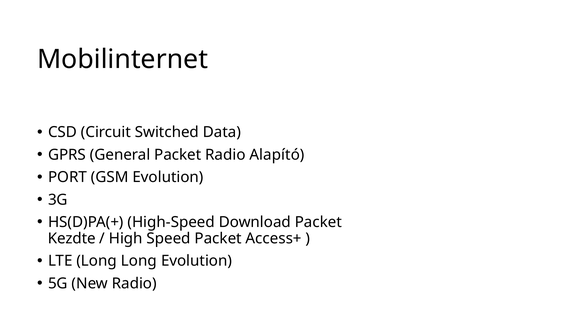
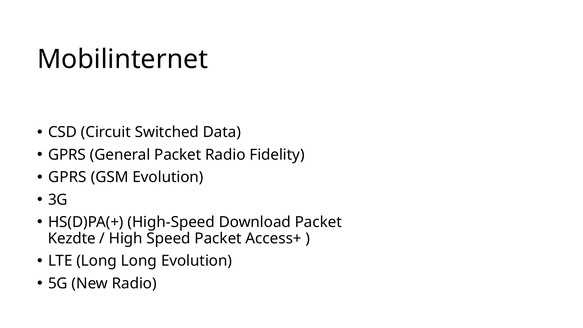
Alapító: Alapító -> Fidelity
PORT at (67, 177): PORT -> GPRS
